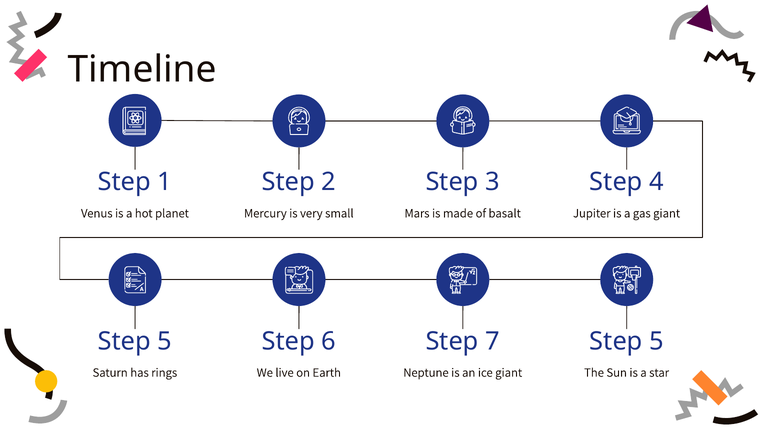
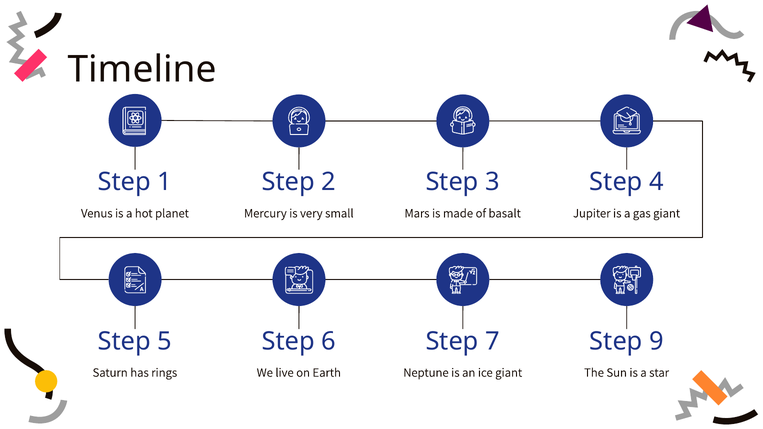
5 at (656, 342): 5 -> 9
